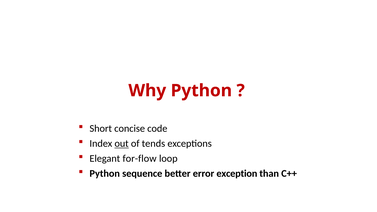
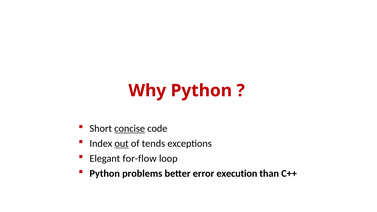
concise underline: none -> present
sequence: sequence -> problems
exception: exception -> execution
